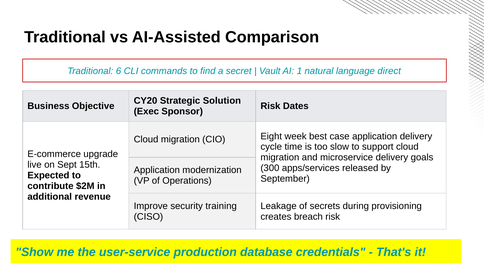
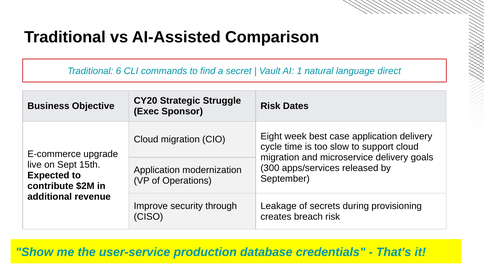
Solution: Solution -> Struggle
training: training -> through
